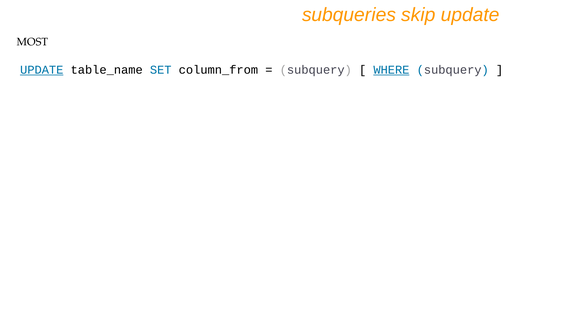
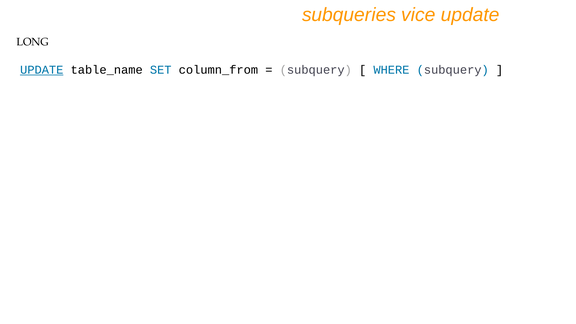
skip: skip -> vice
MOST: MOST -> LONG
WHERE underline: present -> none
